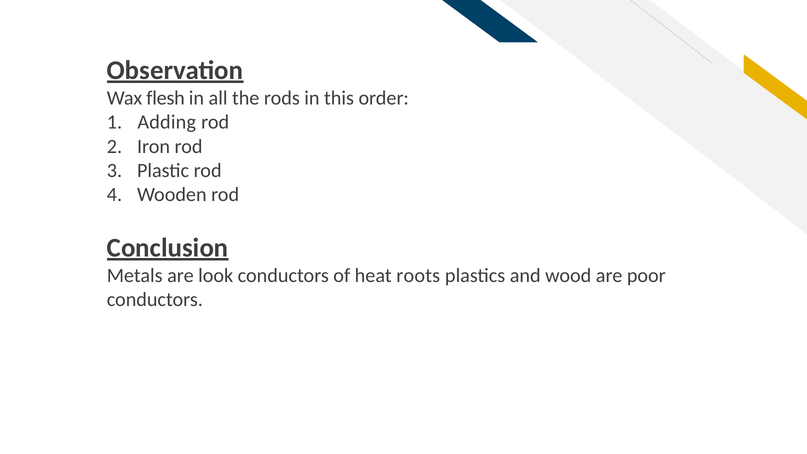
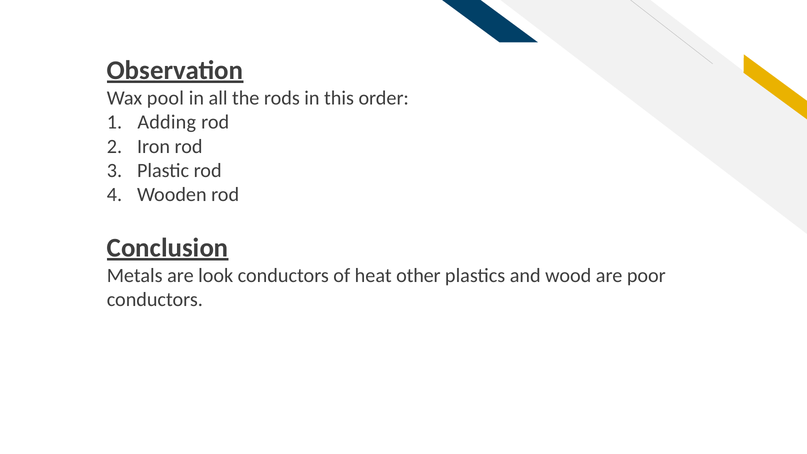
flesh: flesh -> pool
roots: roots -> other
